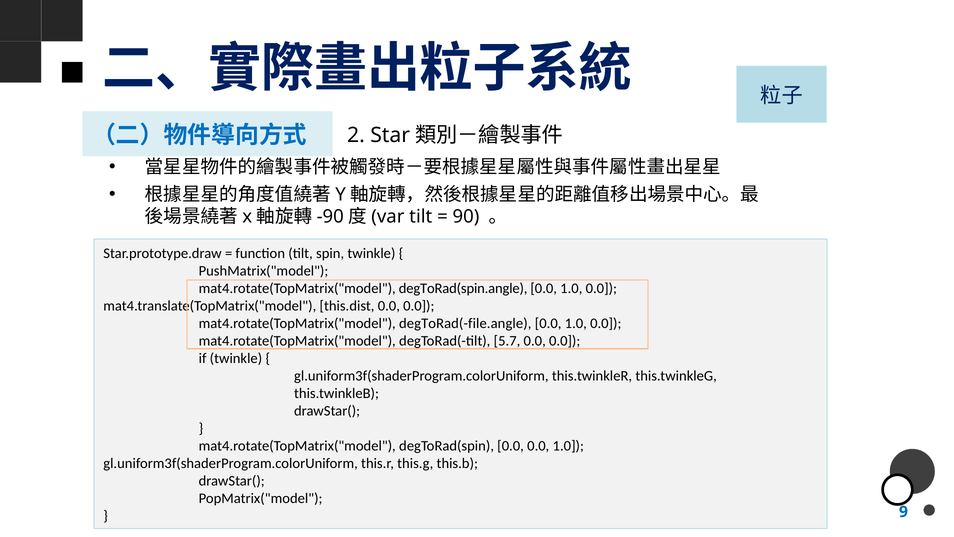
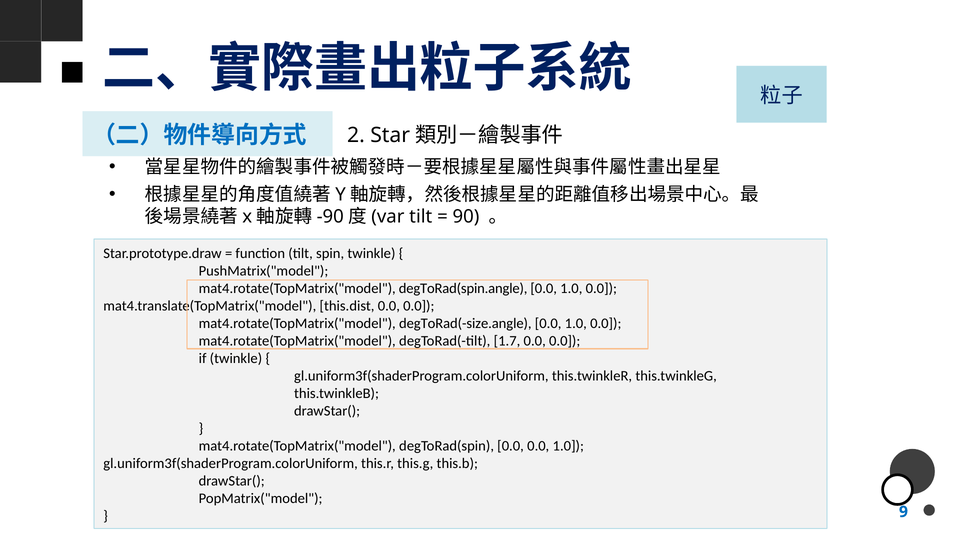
degToRad(-file.angle: degToRad(-file.angle -> degToRad(-size.angle
5.7: 5.7 -> 1.7
